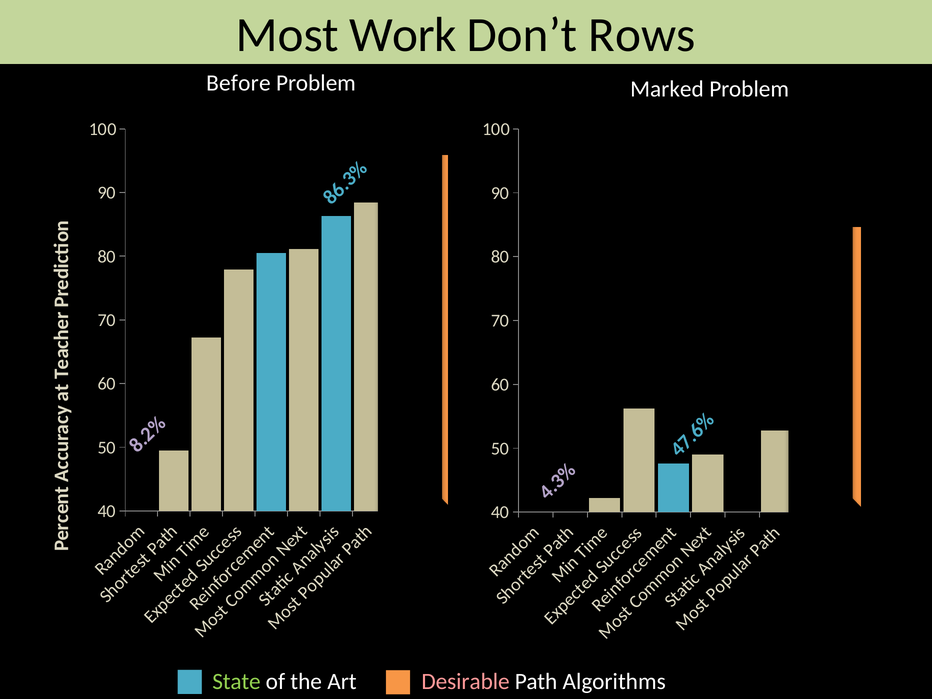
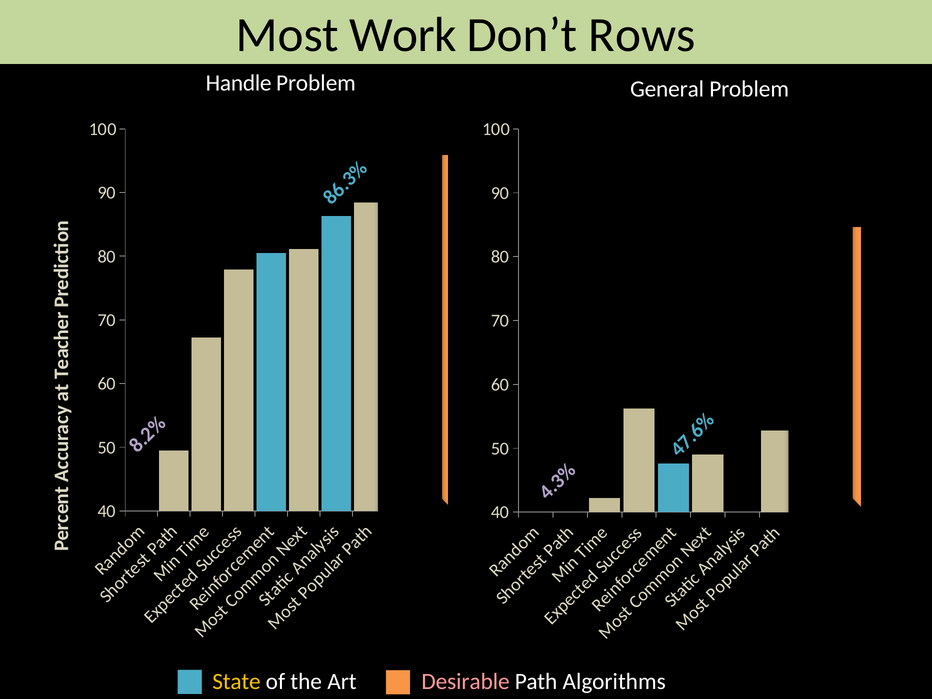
Before: Before -> Handle
Marked: Marked -> General
State colour: light green -> yellow
